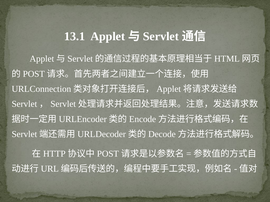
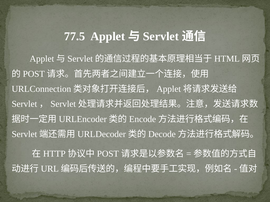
13.1: 13.1 -> 77.5
